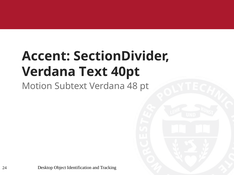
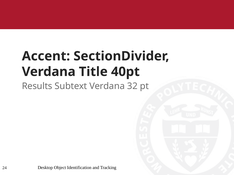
Text: Text -> Title
Motion: Motion -> Results
48: 48 -> 32
